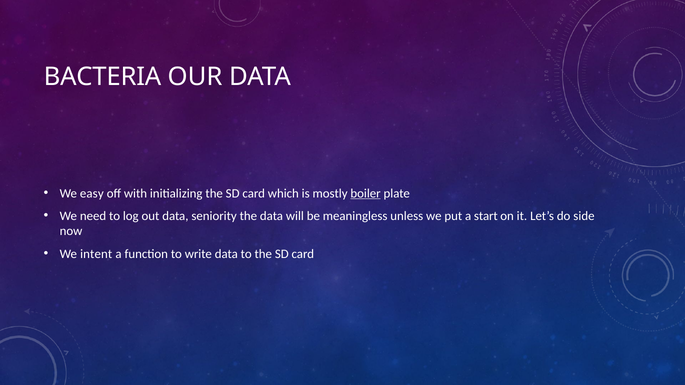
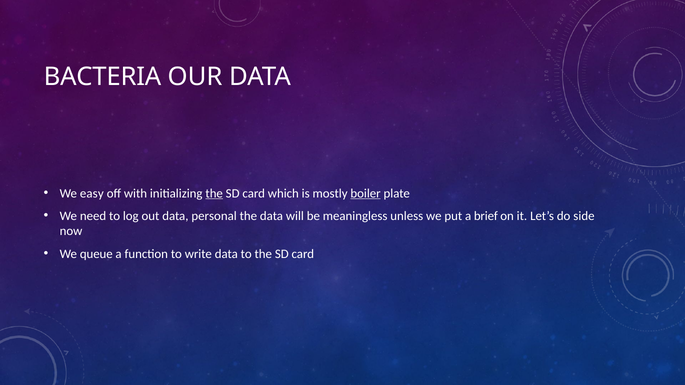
the at (214, 193) underline: none -> present
seniority: seniority -> personal
start: start -> brief
intent: intent -> queue
